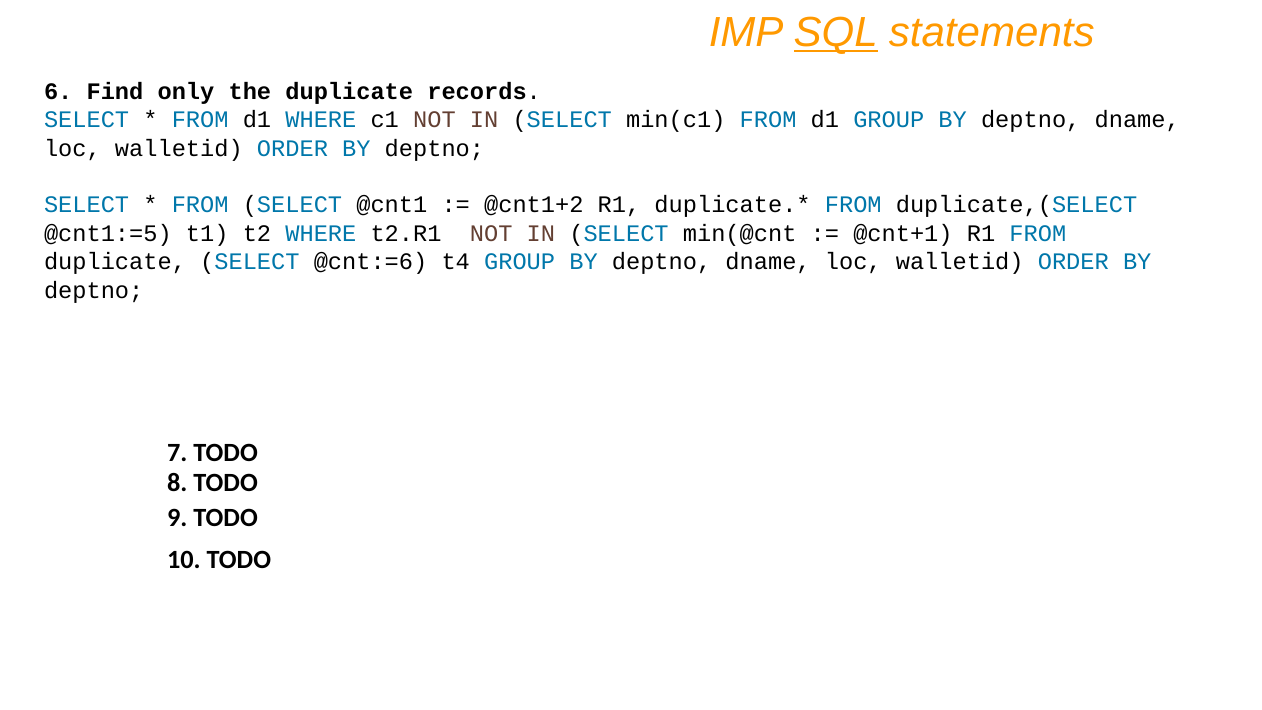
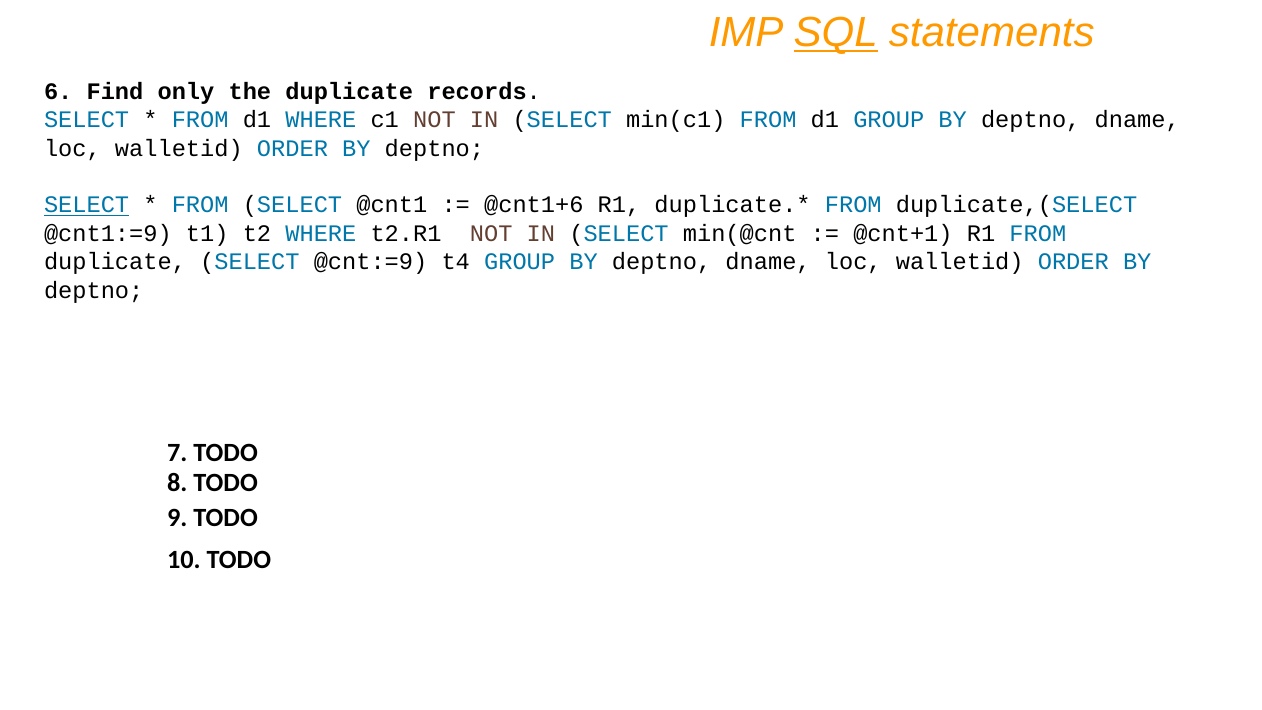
SELECT at (87, 205) underline: none -> present
@cnt1+2: @cnt1+2 -> @cnt1+6
@cnt1:=5: @cnt1:=5 -> @cnt1:=9
@cnt:=6: @cnt:=6 -> @cnt:=9
